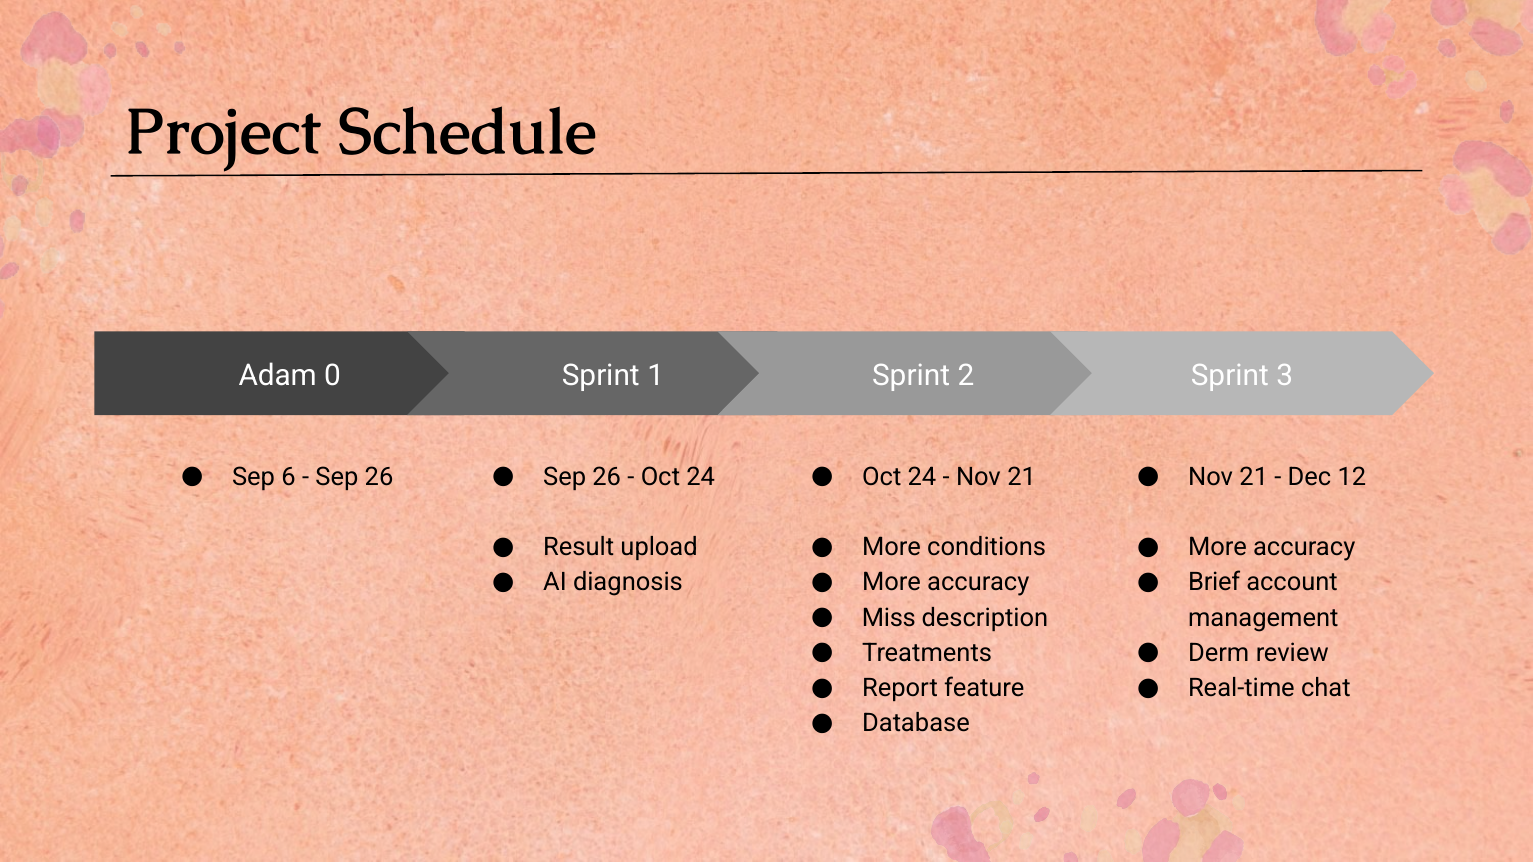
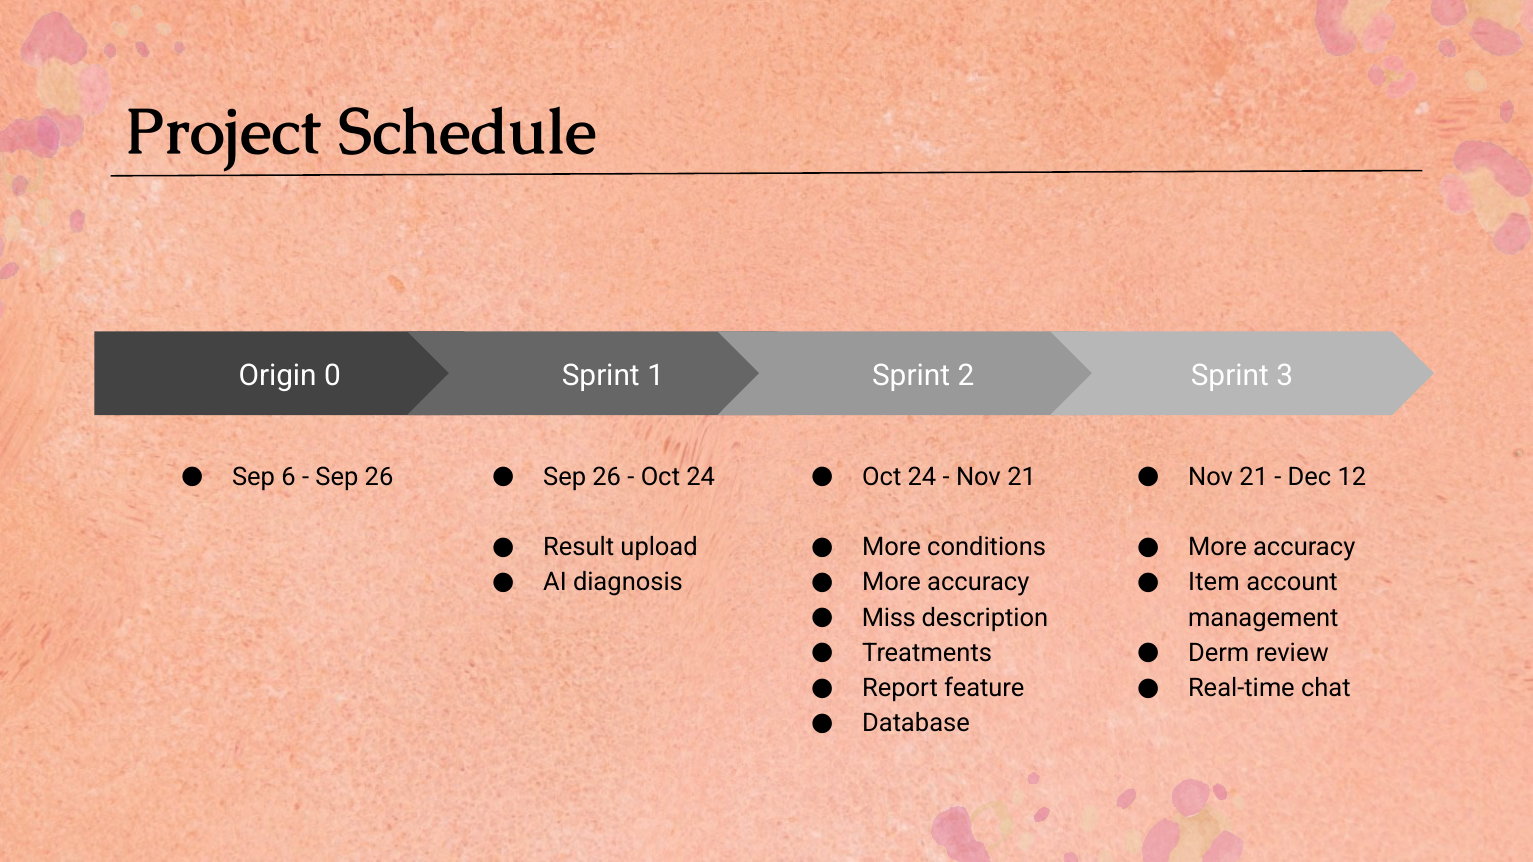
Adam: Adam -> Origin
Brief: Brief -> Item
